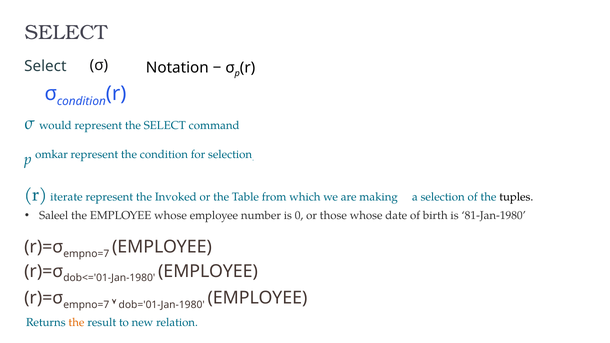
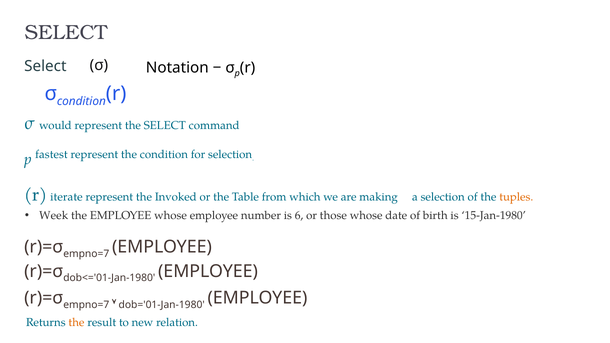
omkar: omkar -> fastest
tuples colour: black -> orange
Saleel: Saleel -> Week
0: 0 -> 6
81-Jan-1980: 81-Jan-1980 -> 15-Jan-1980
